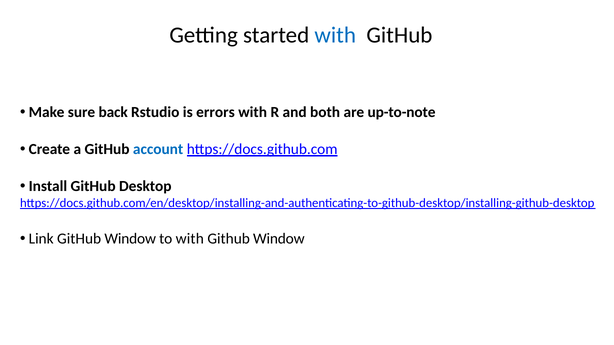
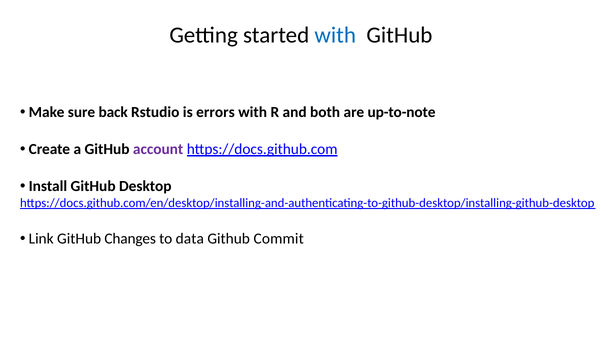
account colour: blue -> purple
Link GitHub Window: Window -> Changes
to with: with -> data
Window at (279, 239): Window -> Commit
